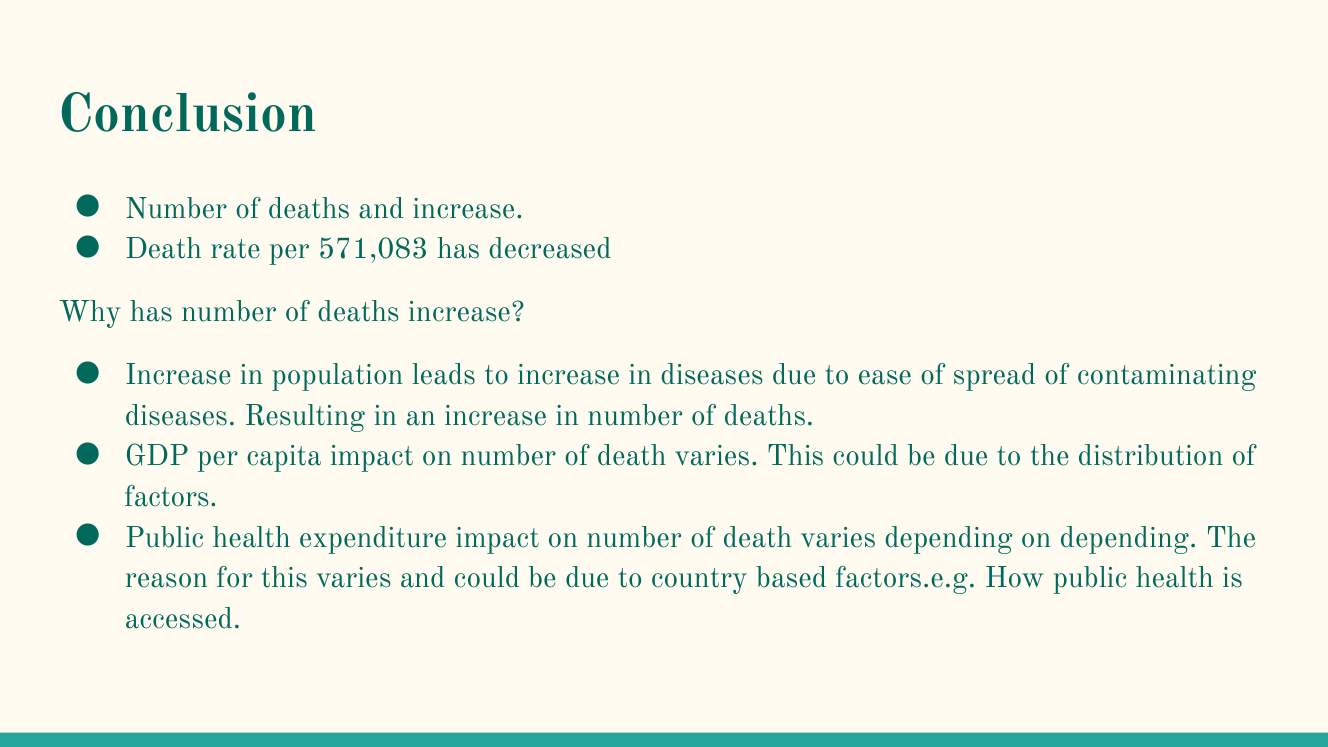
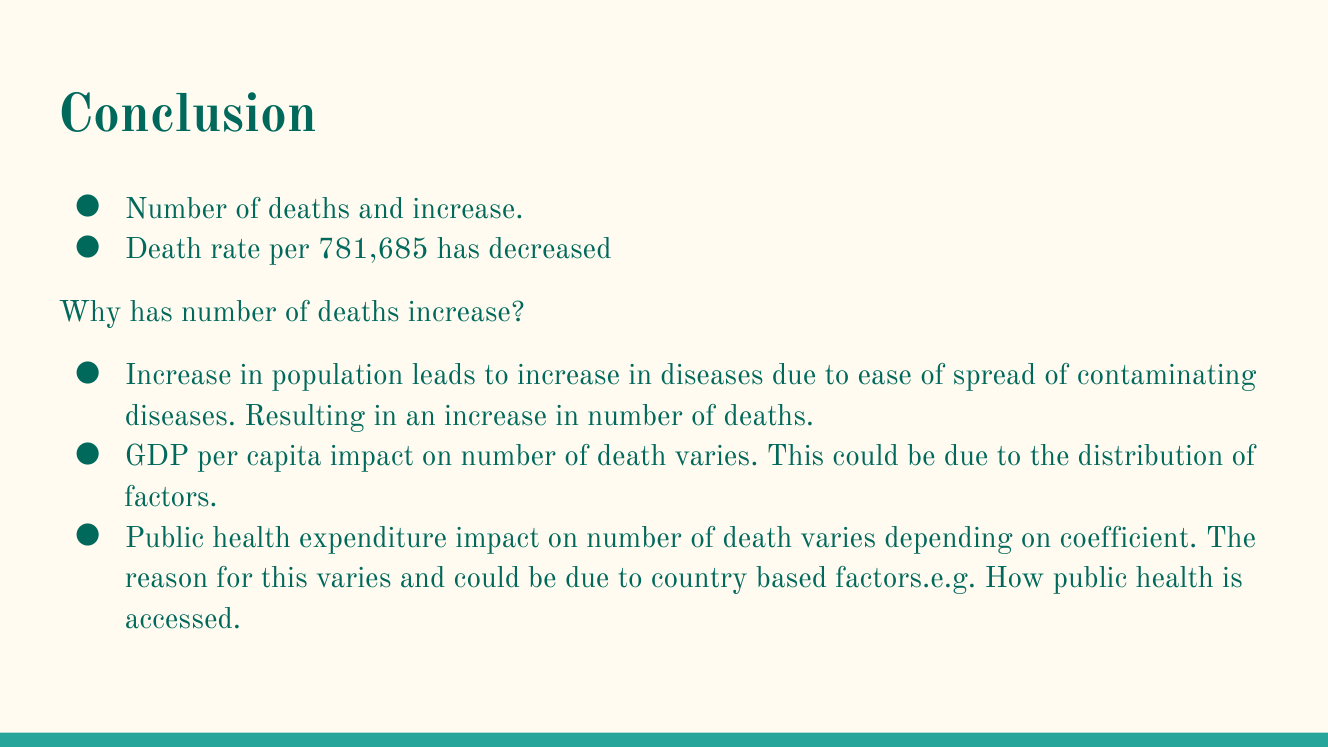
571,083: 571,083 -> 781,685
on depending: depending -> coefficient
